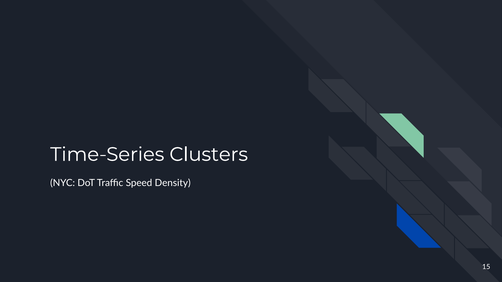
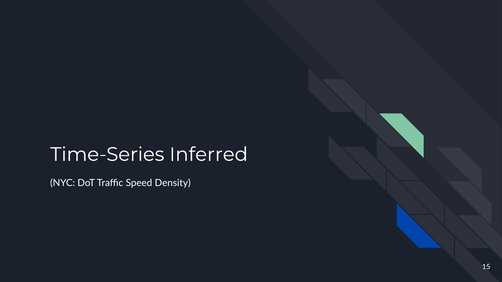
Clusters: Clusters -> Inferred
